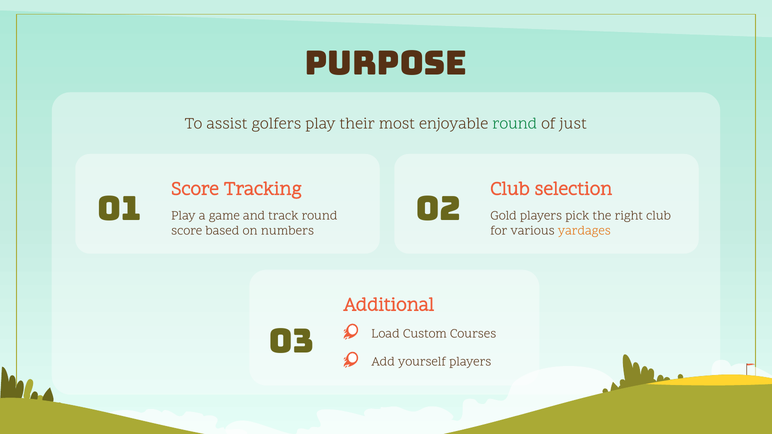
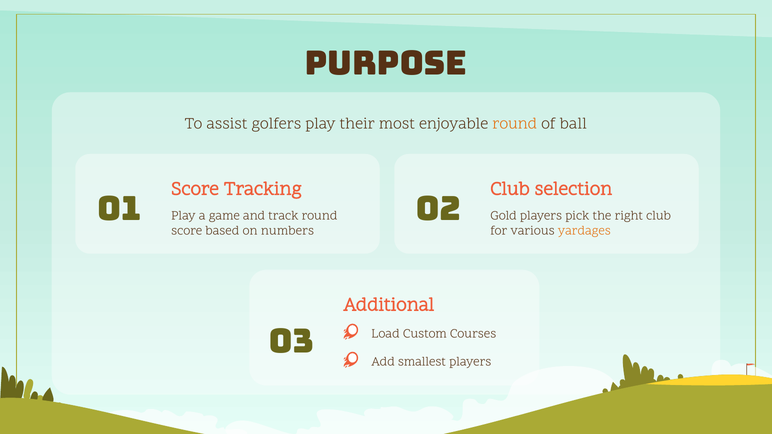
round at (515, 124) colour: green -> orange
just: just -> ball
yourself: yourself -> smallest
